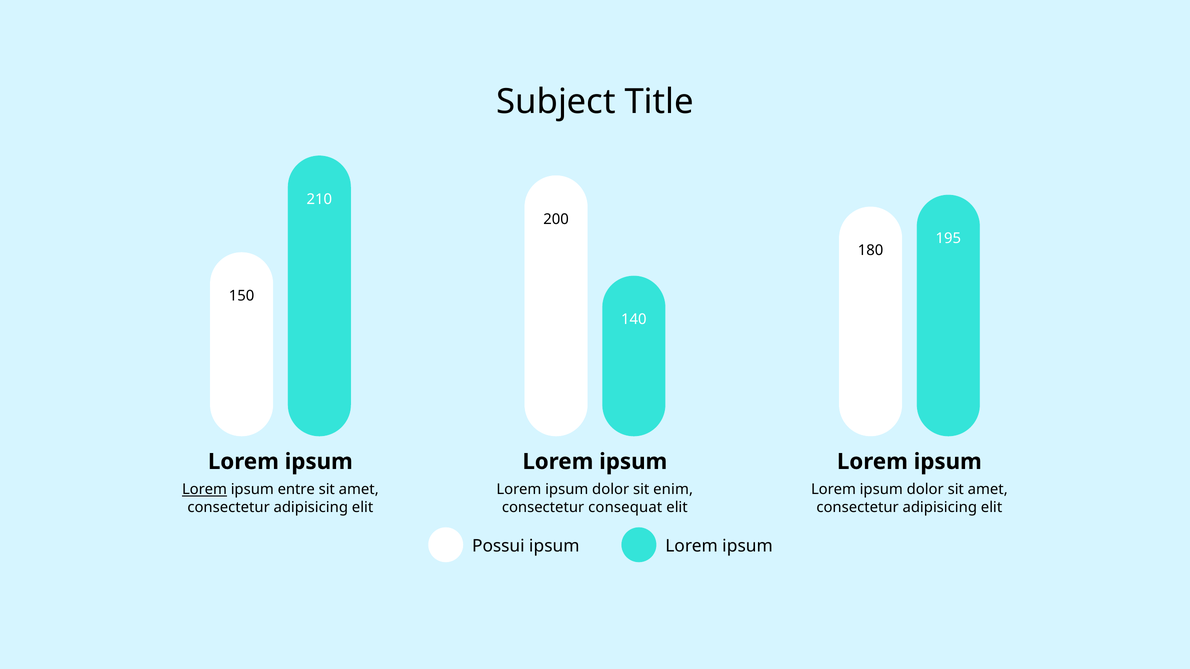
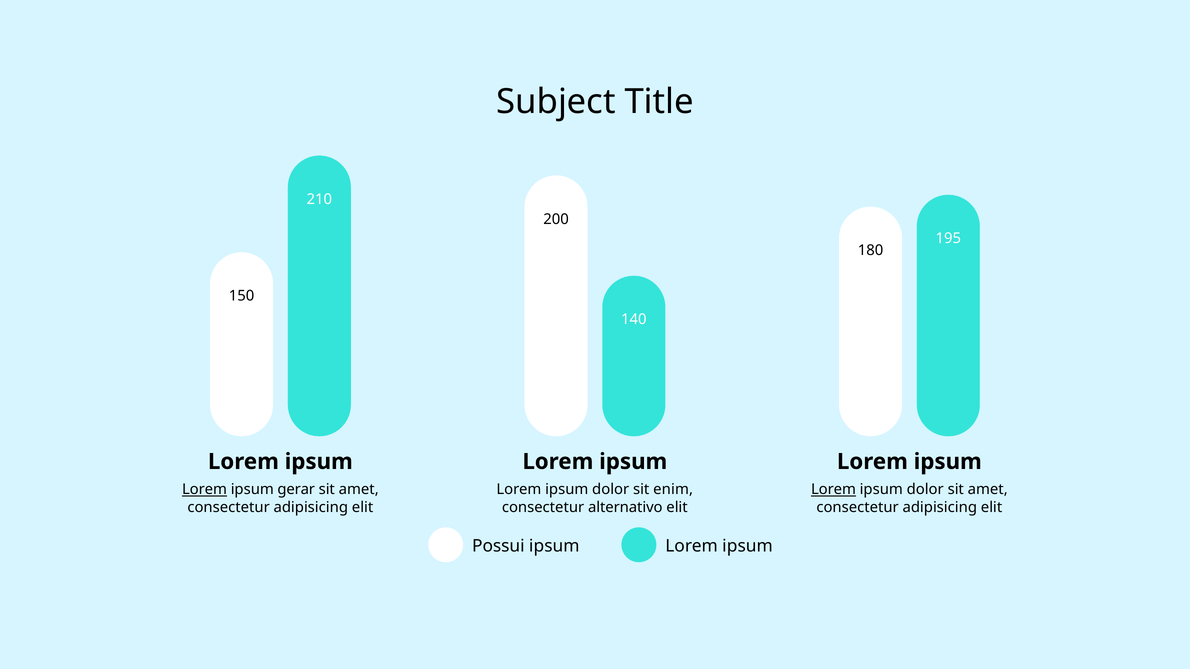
entre: entre -> gerar
Lorem at (833, 490) underline: none -> present
consequat: consequat -> alternativo
